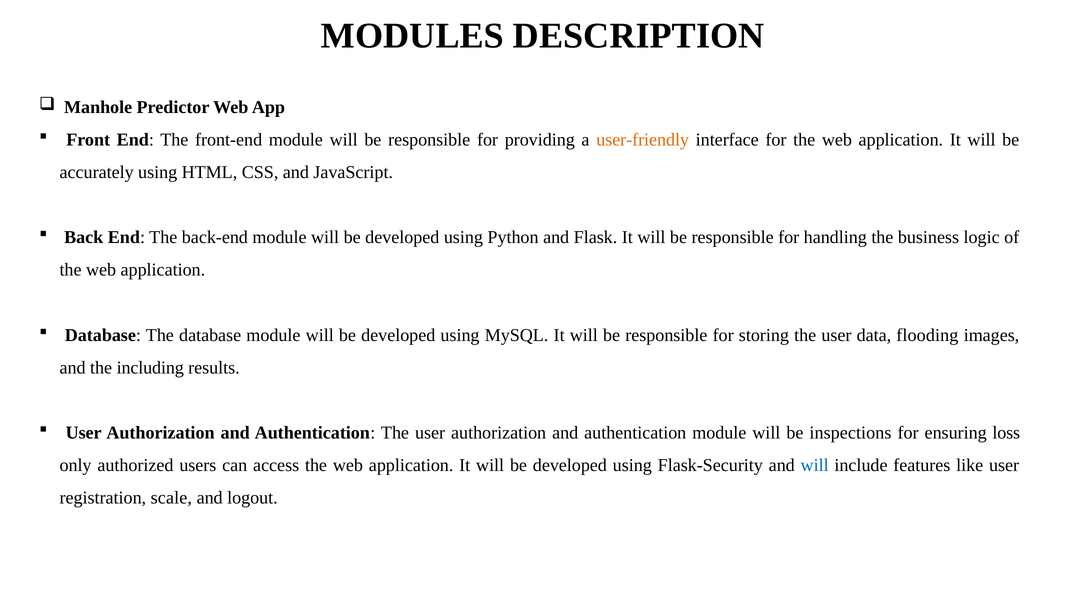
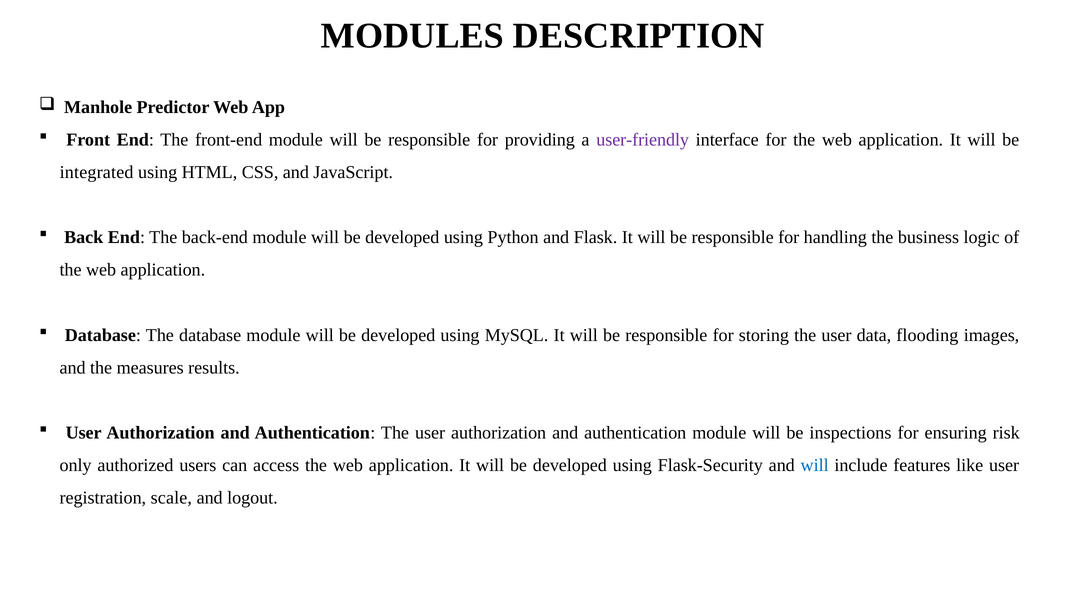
user-friendly colour: orange -> purple
accurately: accurately -> integrated
including: including -> measures
loss: loss -> risk
